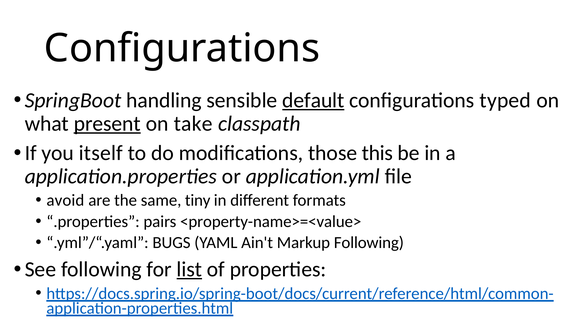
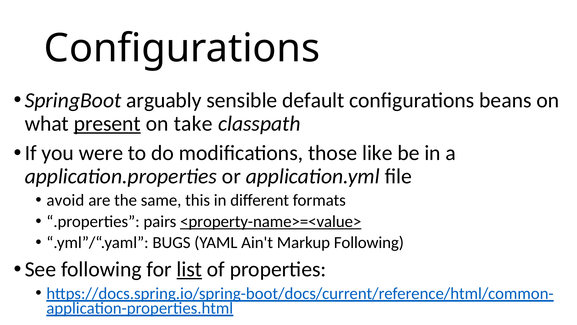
handling: handling -> arguably
default underline: present -> none
typed: typed -> beans
itself: itself -> were
this: this -> like
tiny: tiny -> this
<property-name>=<value> underline: none -> present
